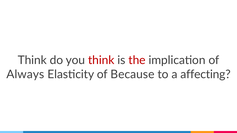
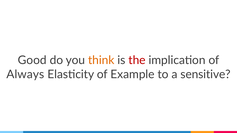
Think at (32, 60): Think -> Good
think at (101, 60) colour: red -> orange
Because: Because -> Example
affecting: affecting -> sensitive
